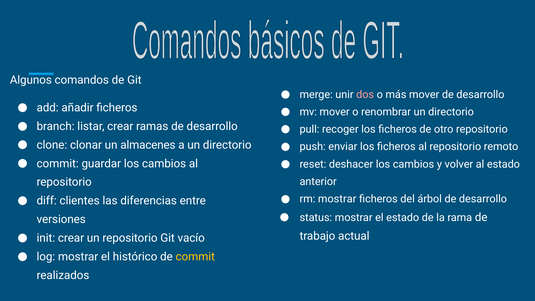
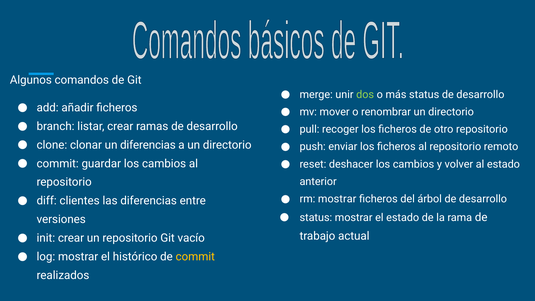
dos colour: pink -> light green
más mover: mover -> status
un almacenes: almacenes -> diferencias
